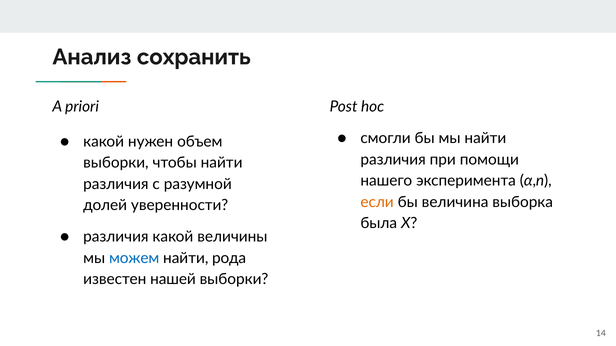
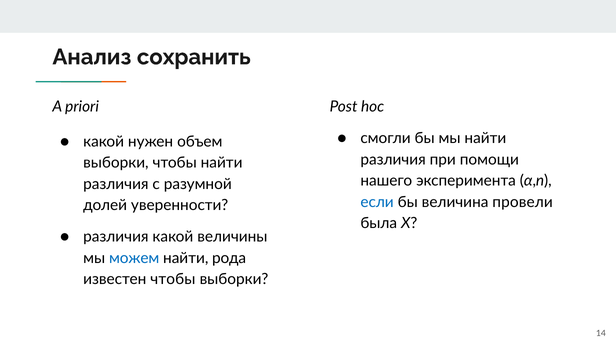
если colour: orange -> blue
выборка: выборка -> провели
известен нашей: нашей -> чтобы
